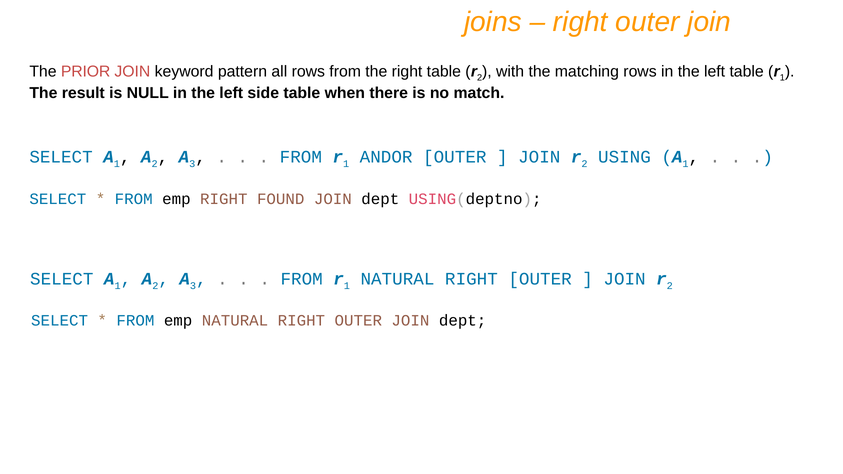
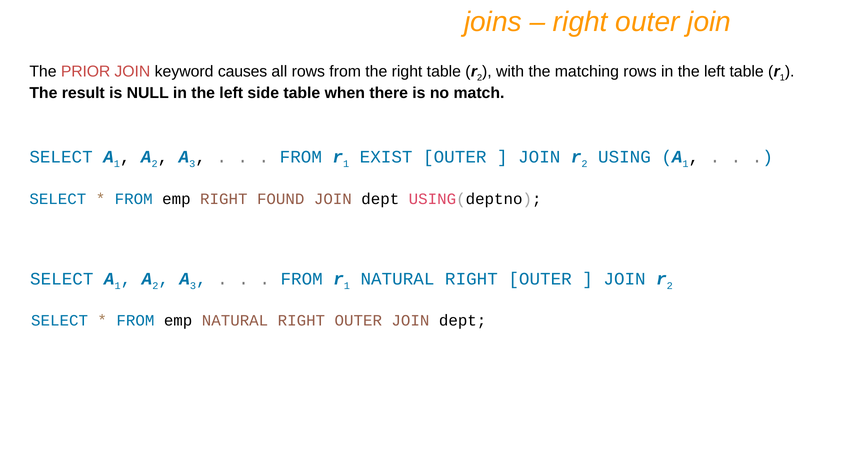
pattern: pattern -> causes
ANDOR: ANDOR -> EXIST
